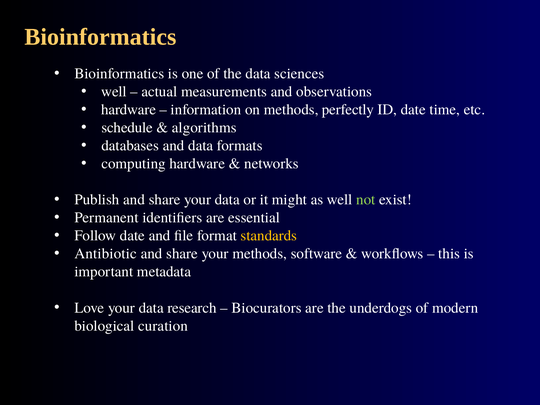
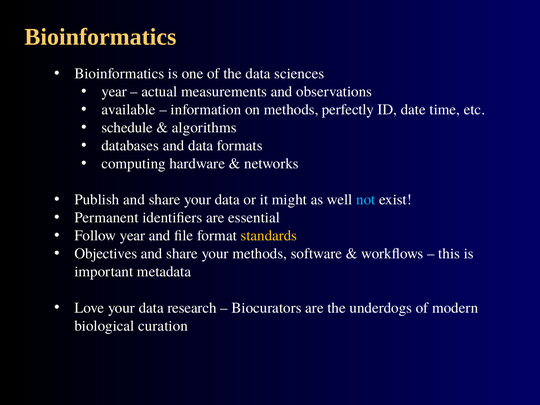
well at (114, 92): well -> year
hardware at (129, 110): hardware -> available
not colour: light green -> light blue
Follow date: date -> year
Antibiotic: Antibiotic -> Objectives
